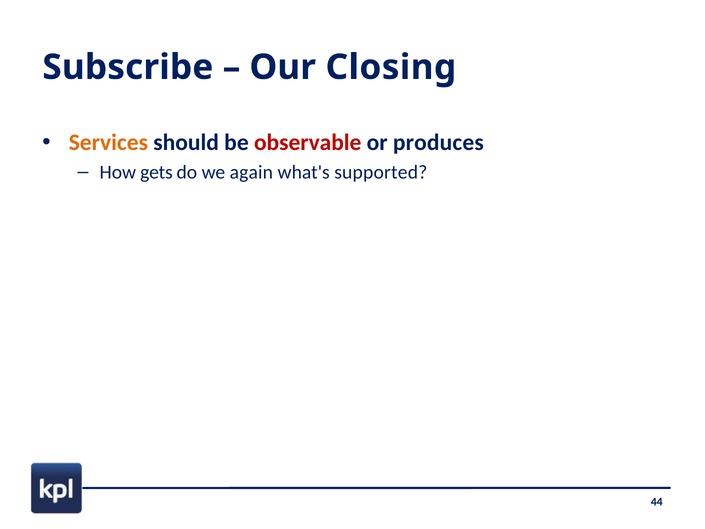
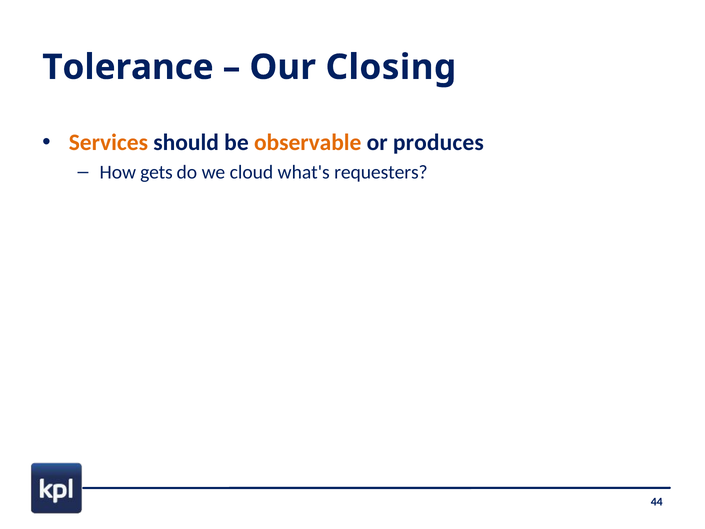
Subscribe: Subscribe -> Tolerance
observable colour: red -> orange
again: again -> cloud
supported: supported -> requesters
